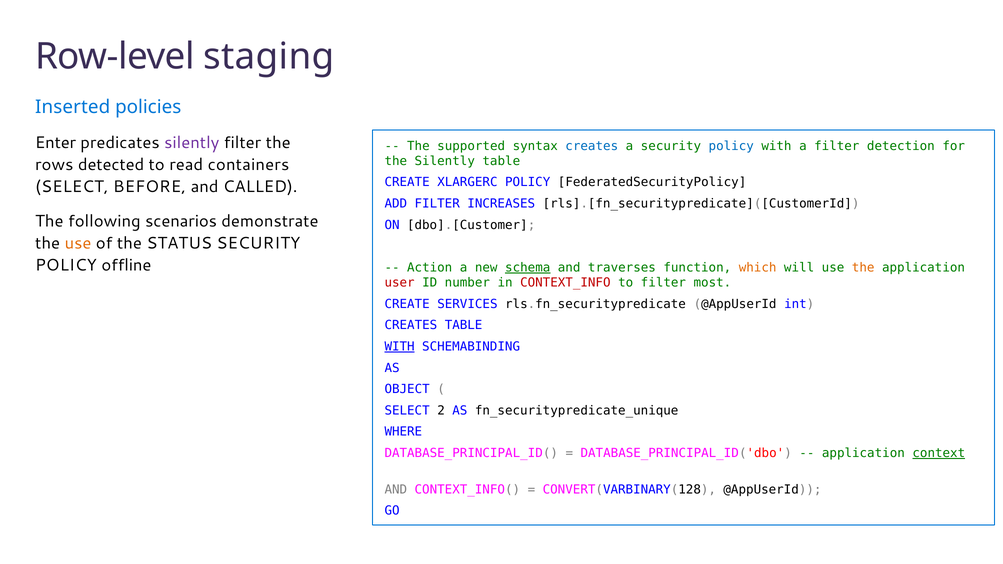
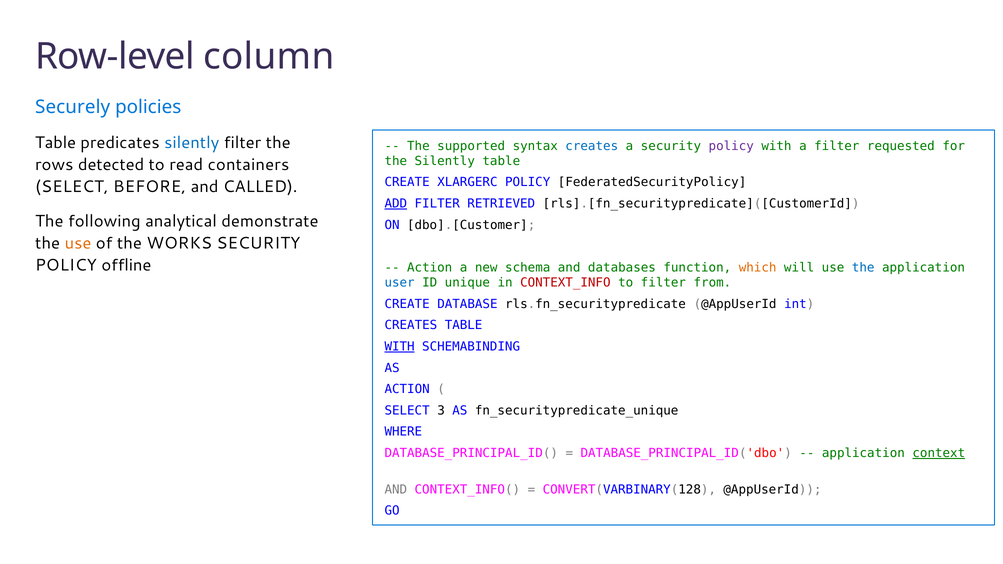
staging: staging -> column
Inserted: Inserted -> Securely
Enter at (56, 143): Enter -> Table
silently at (192, 143) colour: purple -> blue
policy at (731, 146) colour: blue -> purple
detection: detection -> requested
ADD underline: none -> present
INCREASES: INCREASES -> RETRIEVED
scenarios: scenarios -> analytical
STATUS: STATUS -> WORKS
schema underline: present -> none
traverses: traverses -> databases
the at (863, 268) colour: orange -> blue
user colour: red -> blue
number: number -> unique
most: most -> from
SERVICES: SERVICES -> DATABASE
OBJECT at (407, 389): OBJECT -> ACTION
2: 2 -> 3
